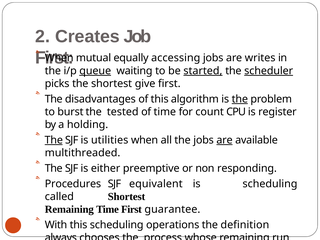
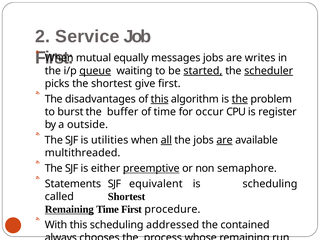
Creates: Creates -> Service
accessing: accessing -> messages
this at (160, 99) underline: none -> present
tested: tested -> buffer
count: count -> occur
holding: holding -> outside
The at (54, 140) underline: present -> none
all underline: none -> present
preemptive underline: none -> present
responding: responding -> semaphore
Procedures: Procedures -> Statements
Remaining at (69, 209) underline: none -> present
guarantee: guarantee -> procedure
operations: operations -> addressed
definition: definition -> contained
